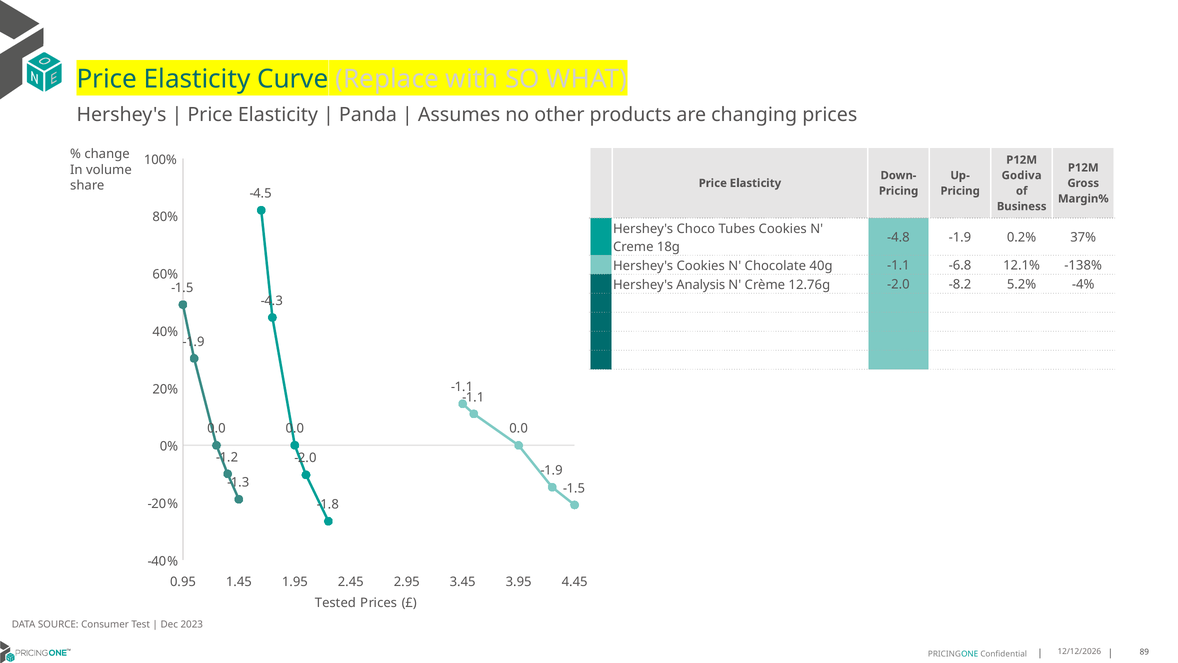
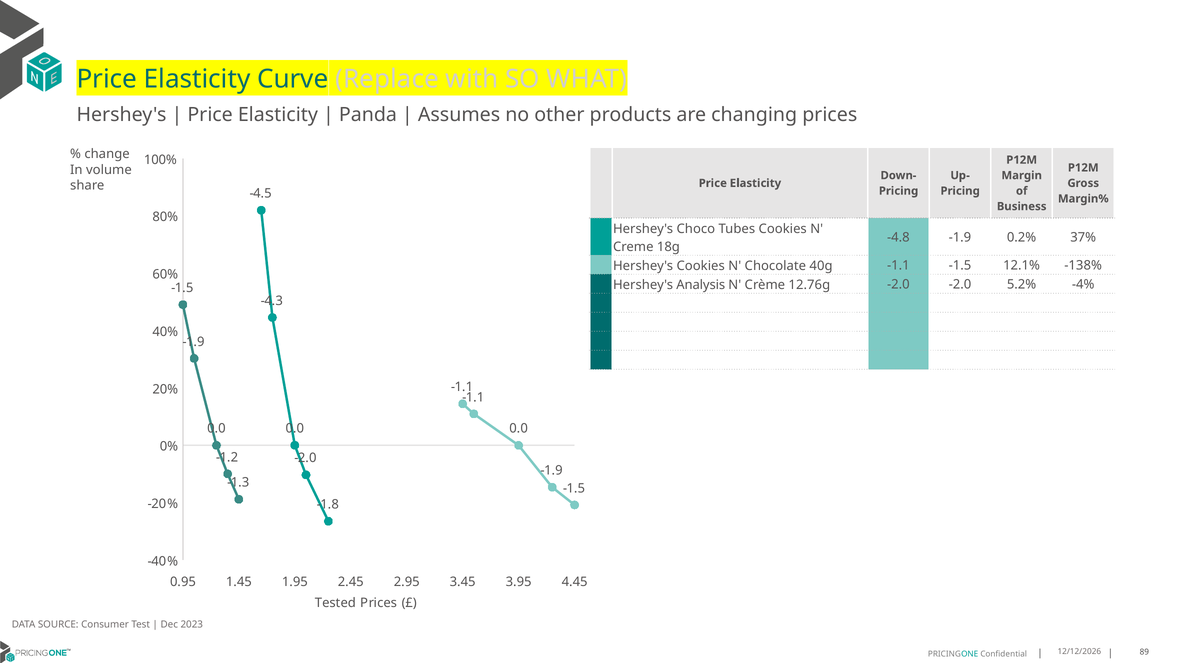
Godiva: Godiva -> Margin
-1.1 -6.8: -6.8 -> -1.5
-2.0 -8.2: -8.2 -> -2.0
